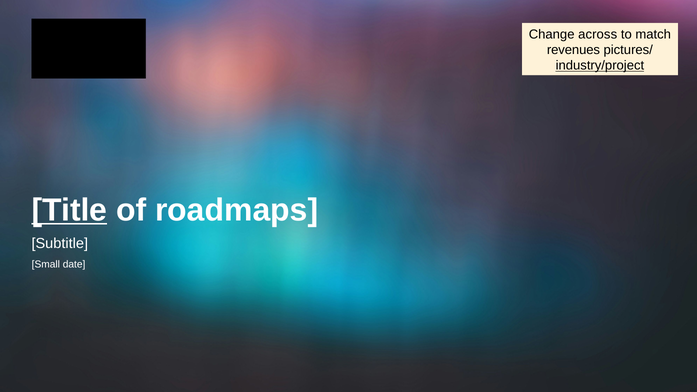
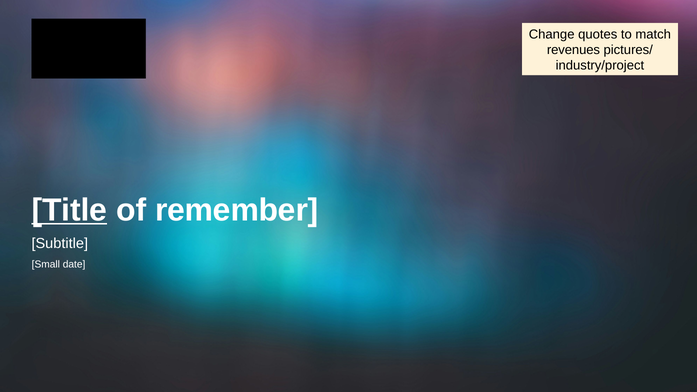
across: across -> quotes
industry/project underline: present -> none
roadmaps: roadmaps -> remember
